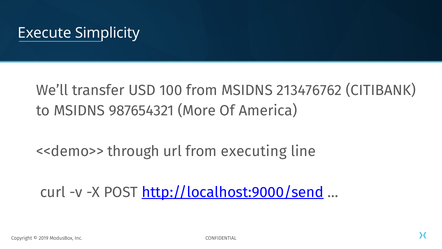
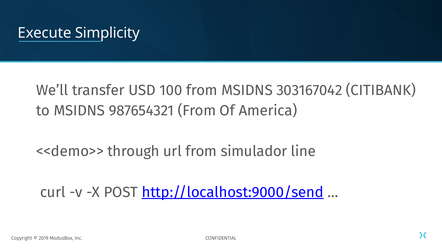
213476762: 213476762 -> 303167042
987654321 More: More -> From
executing: executing -> simulador
